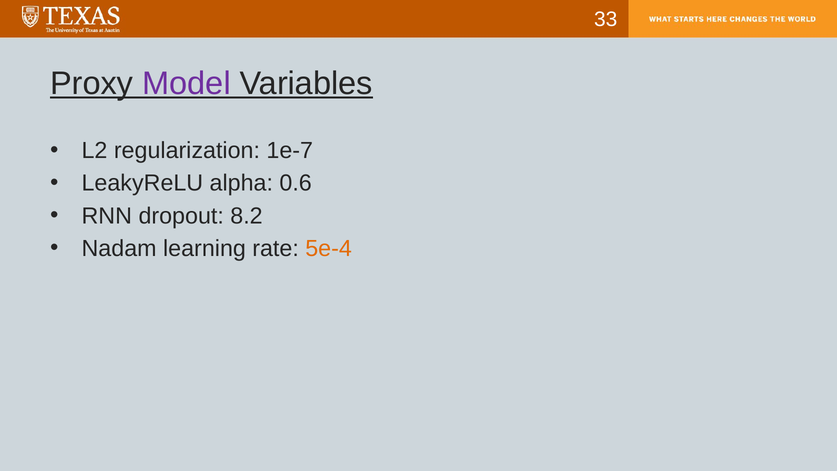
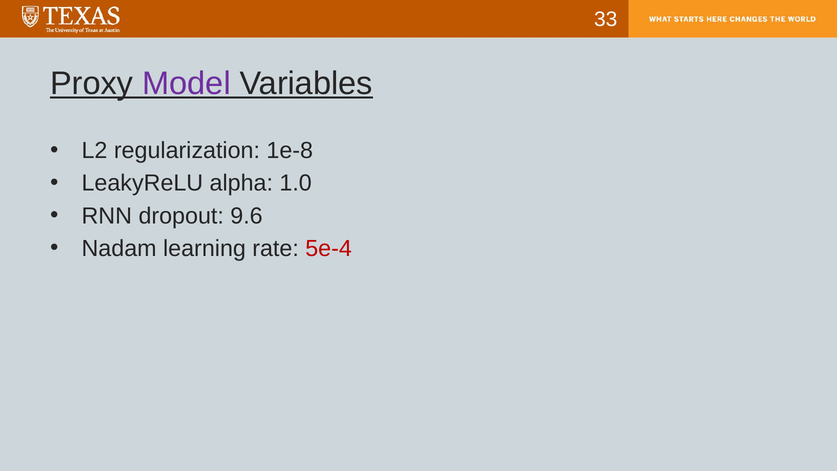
1e-7: 1e-7 -> 1e-8
0.6: 0.6 -> 1.0
8.2: 8.2 -> 9.6
5e-4 colour: orange -> red
